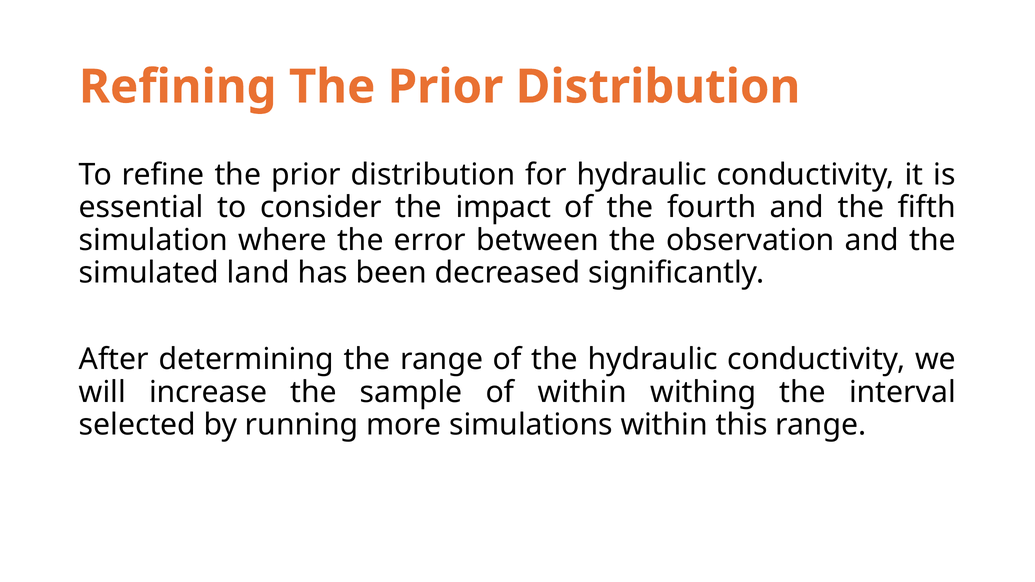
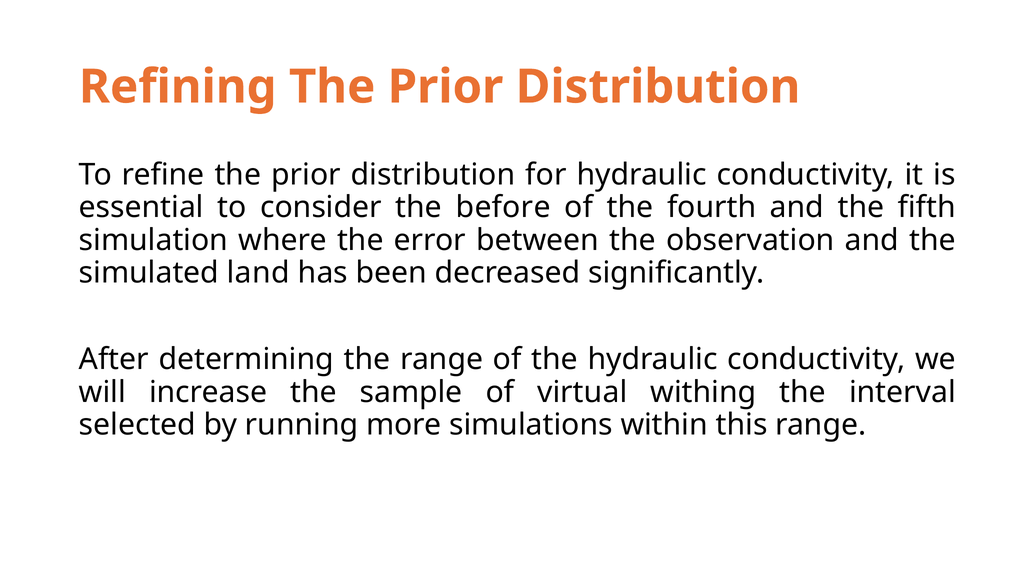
impact: impact -> before
of within: within -> virtual
